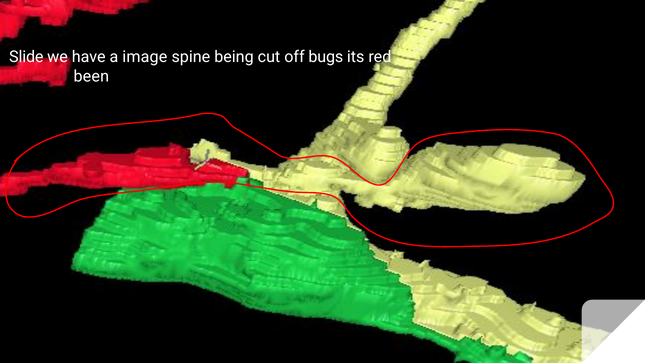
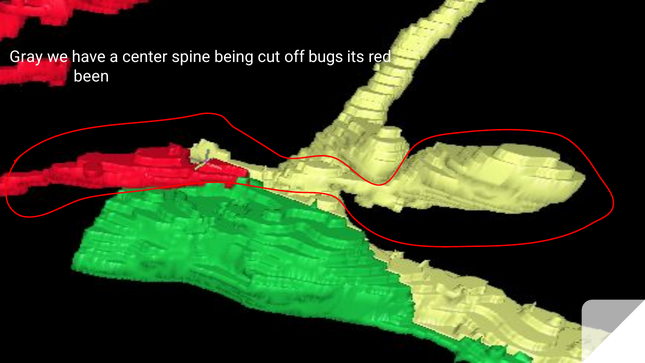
Slide: Slide -> Gray
image: image -> center
